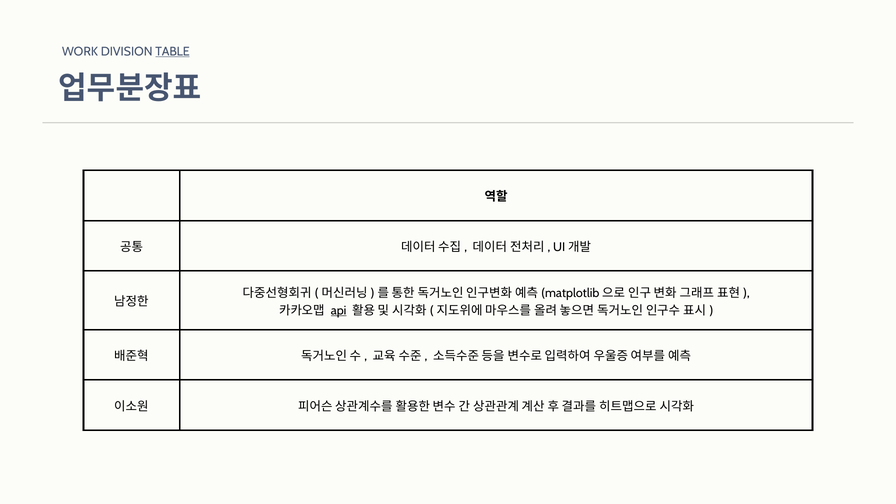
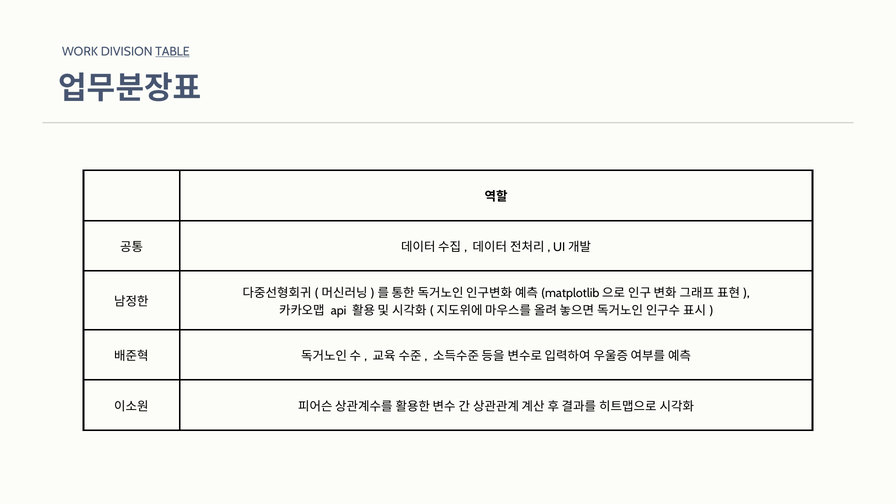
api underline: present -> none
